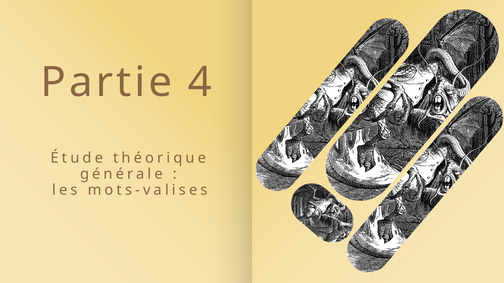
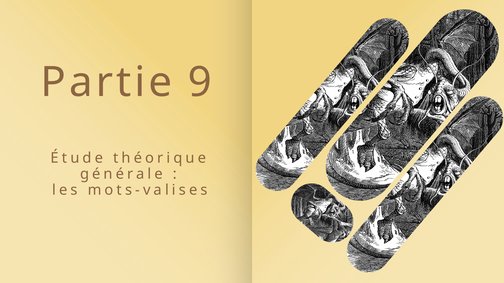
4: 4 -> 9
